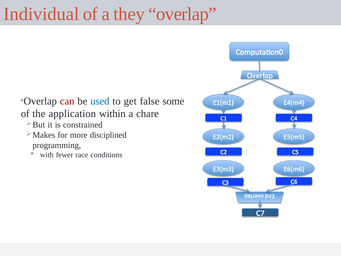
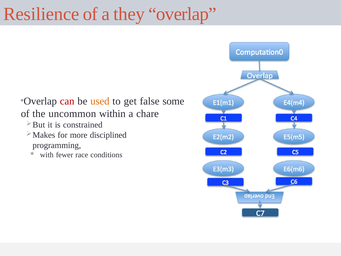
Individual: Individual -> Resilience
used colour: blue -> orange
application: application -> uncommon
